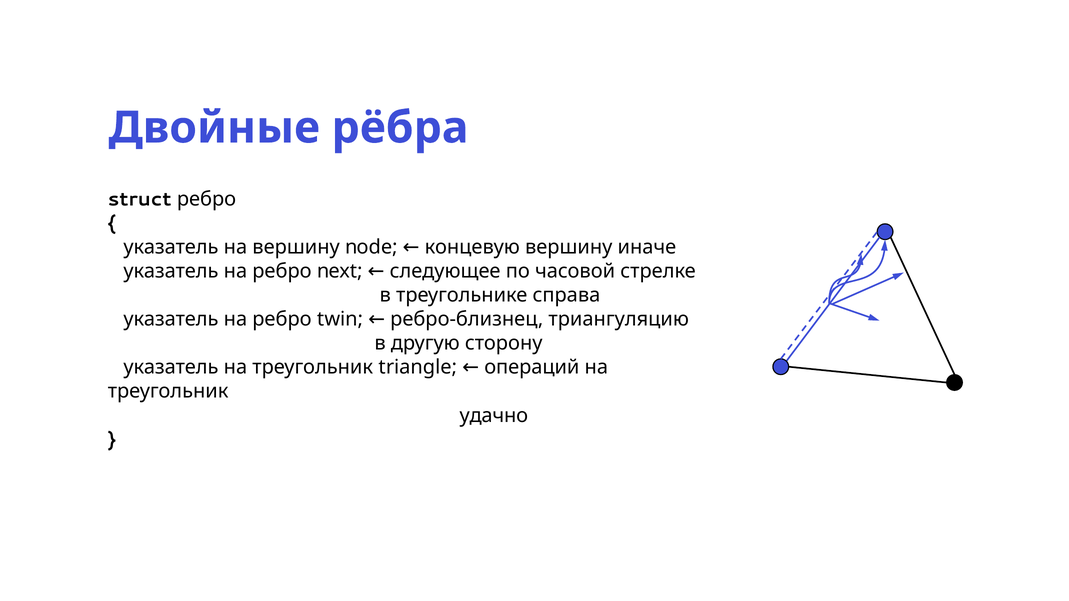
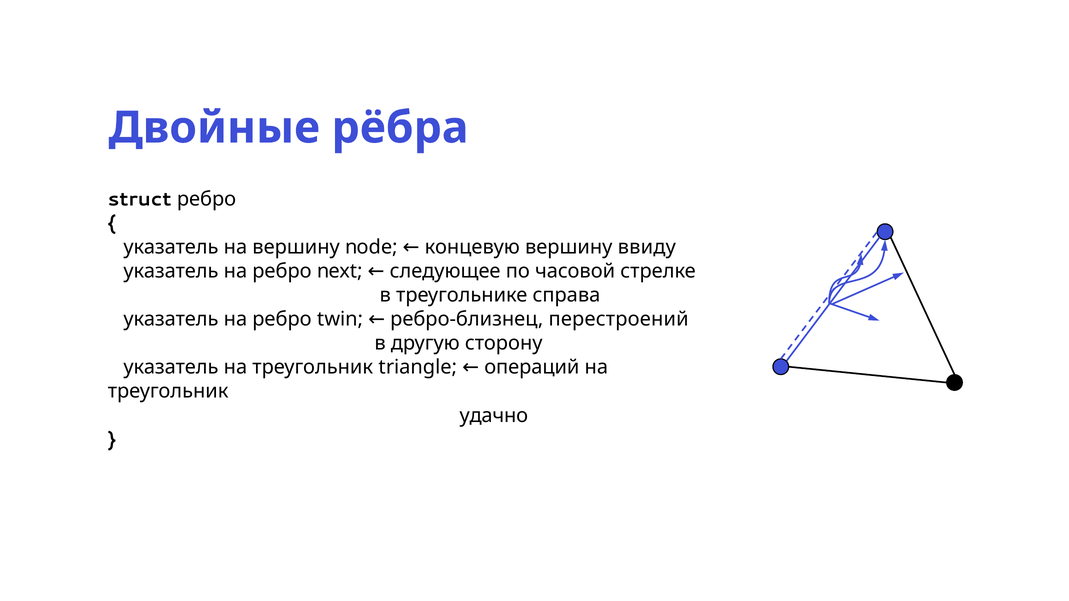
иначе: иначе -> ввиду
триангуляцию: триангуляцию -> перестроений
